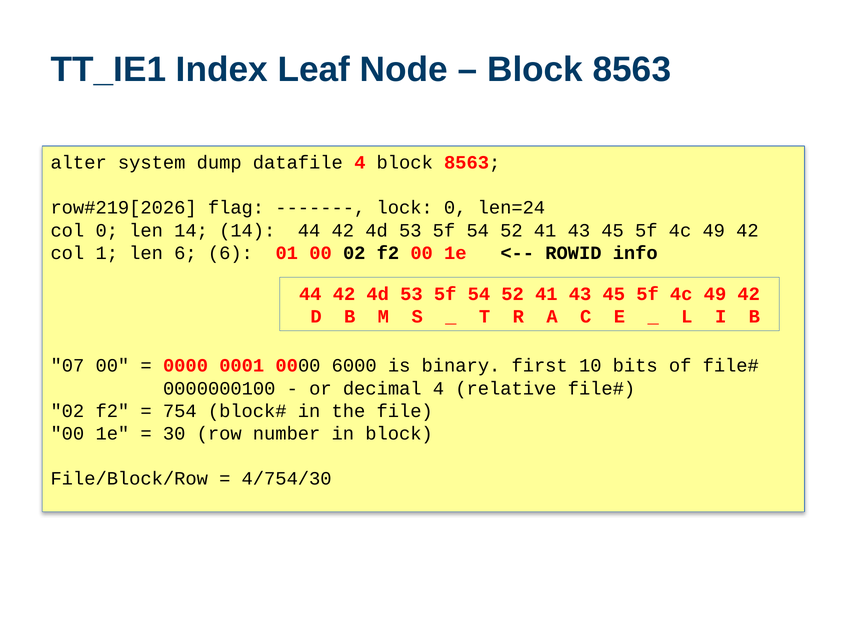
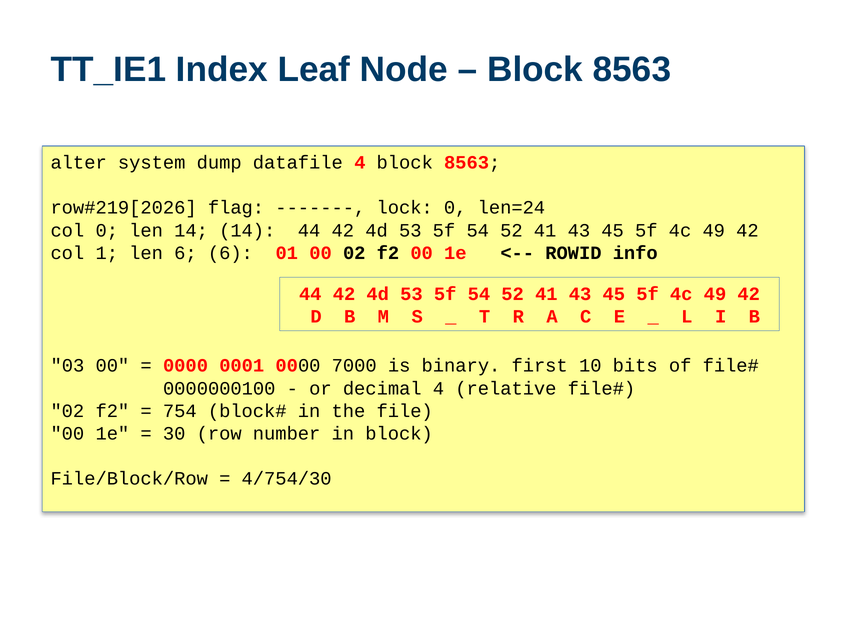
07: 07 -> 03
6000: 6000 -> 7000
